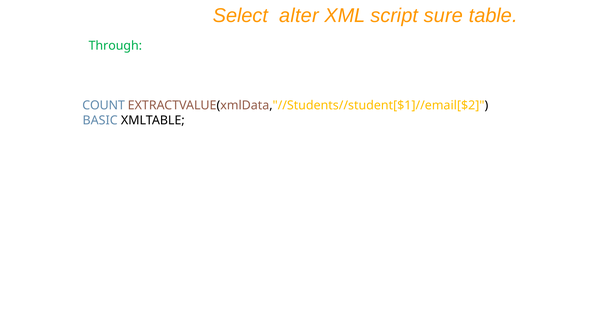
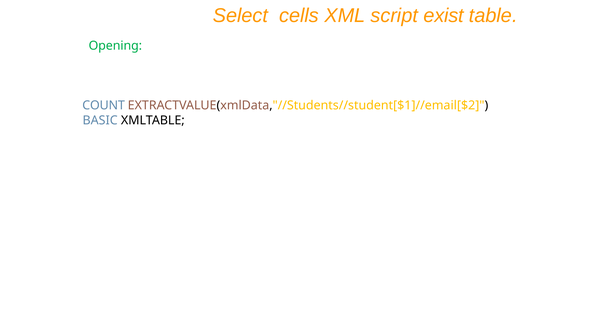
alter: alter -> cells
sure: sure -> exist
Through: Through -> Opening
